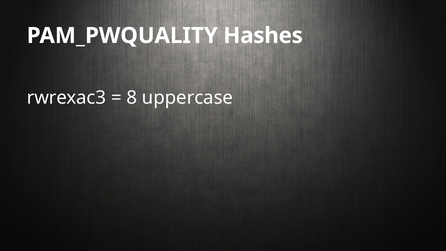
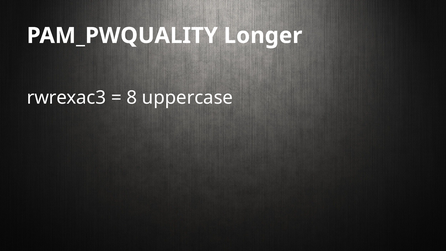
Hashes: Hashes -> Longer
